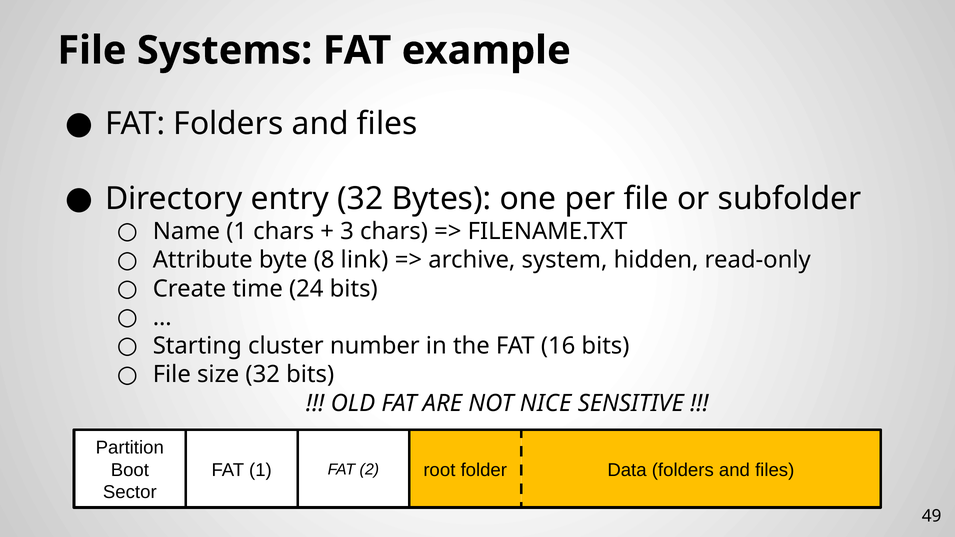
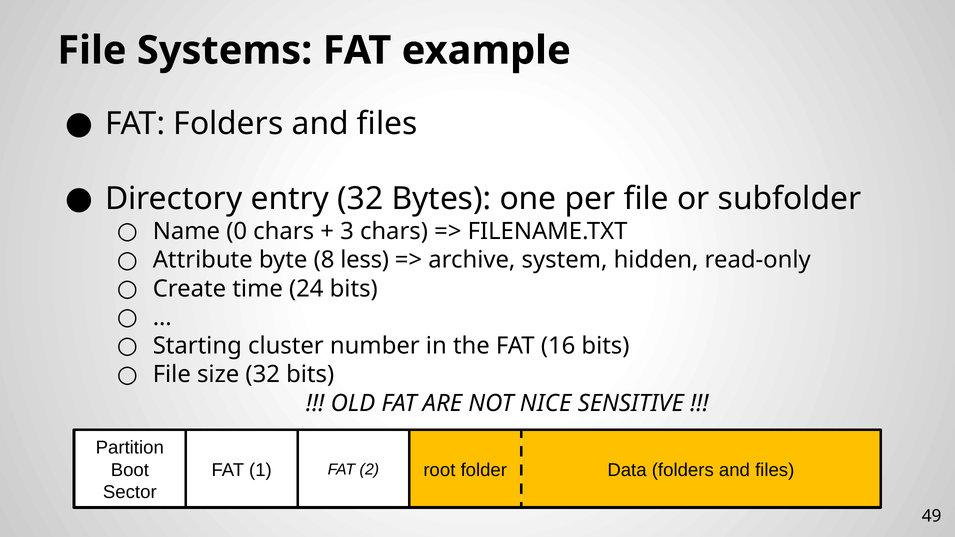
Name 1: 1 -> 0
link: link -> less
